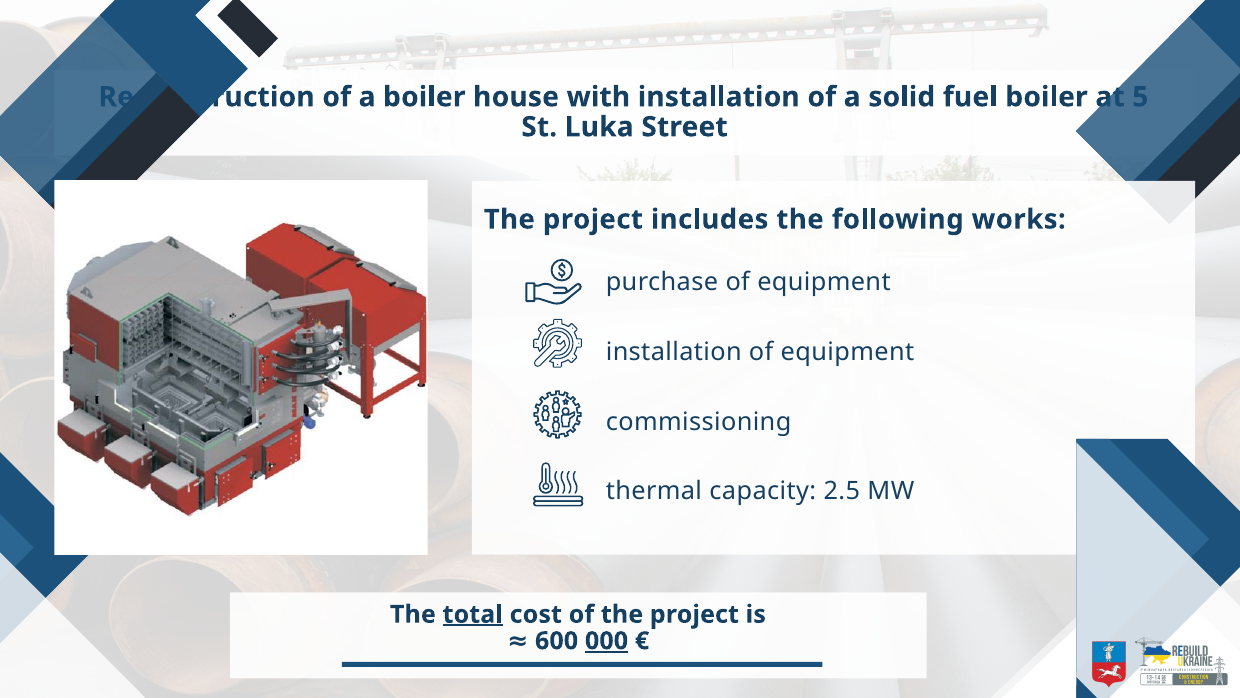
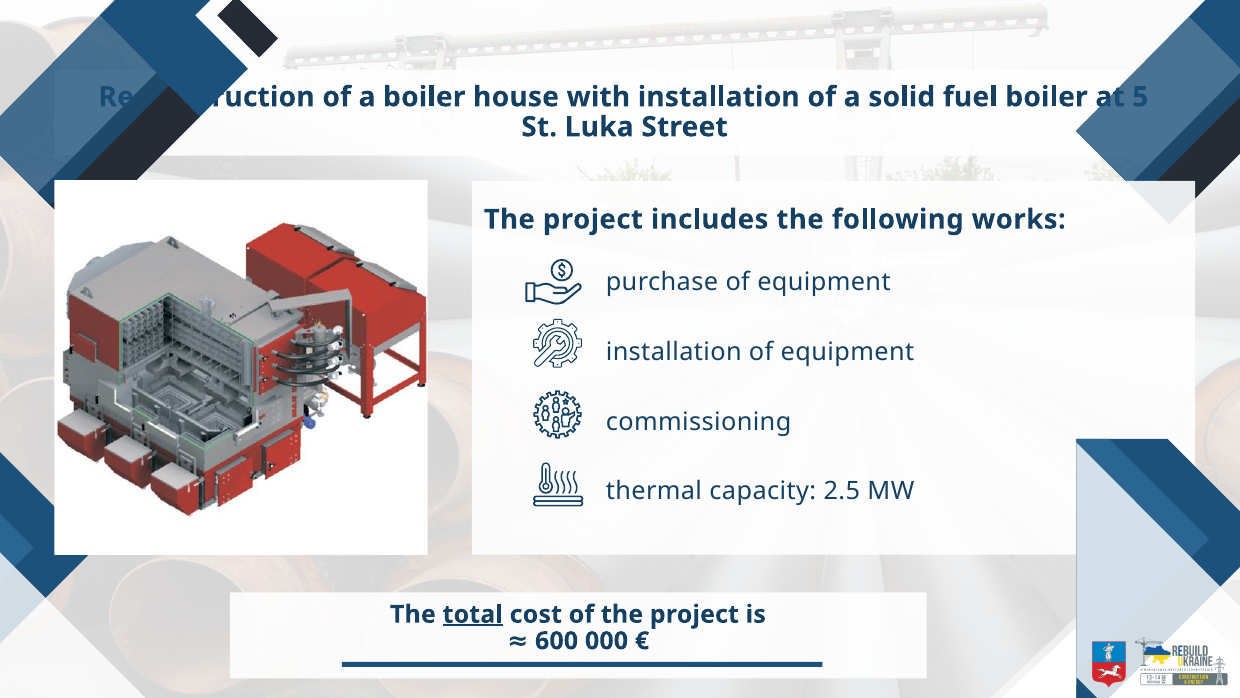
000 underline: present -> none
